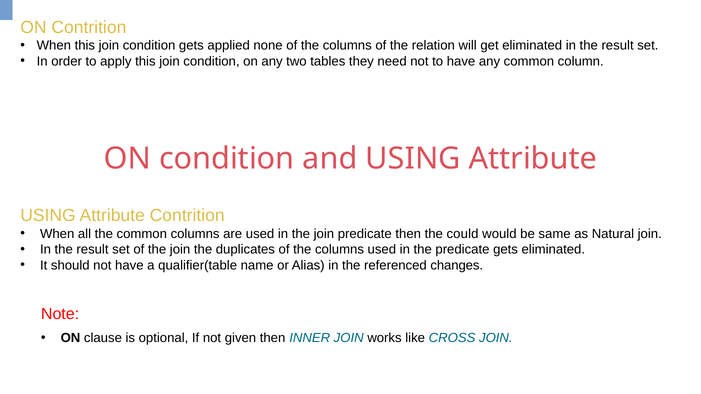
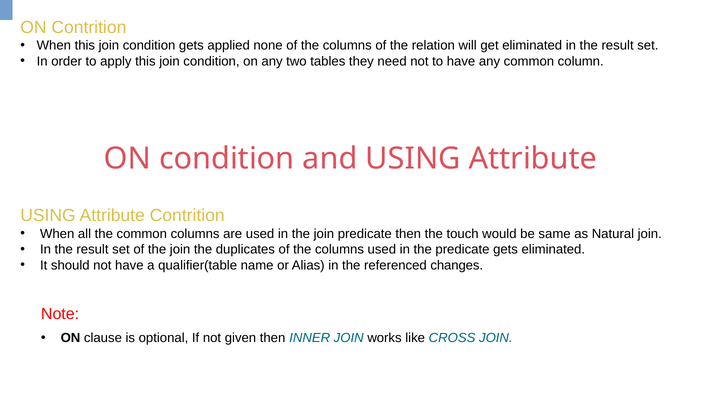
could: could -> touch
